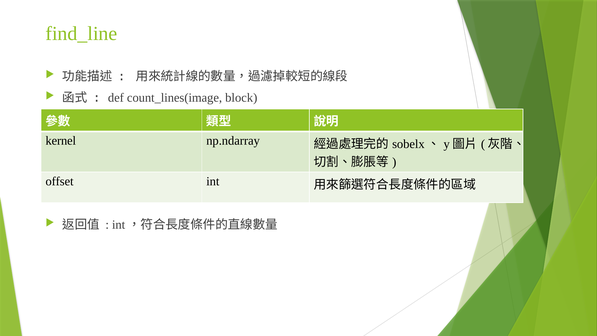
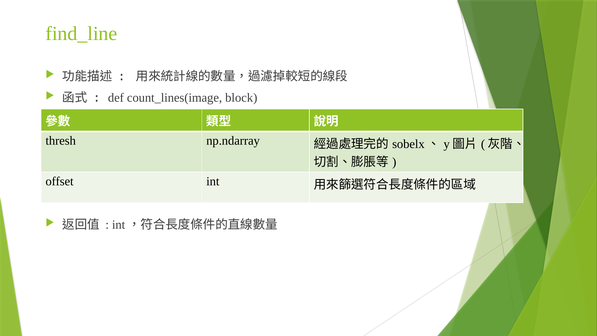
kernel: kernel -> thresh
